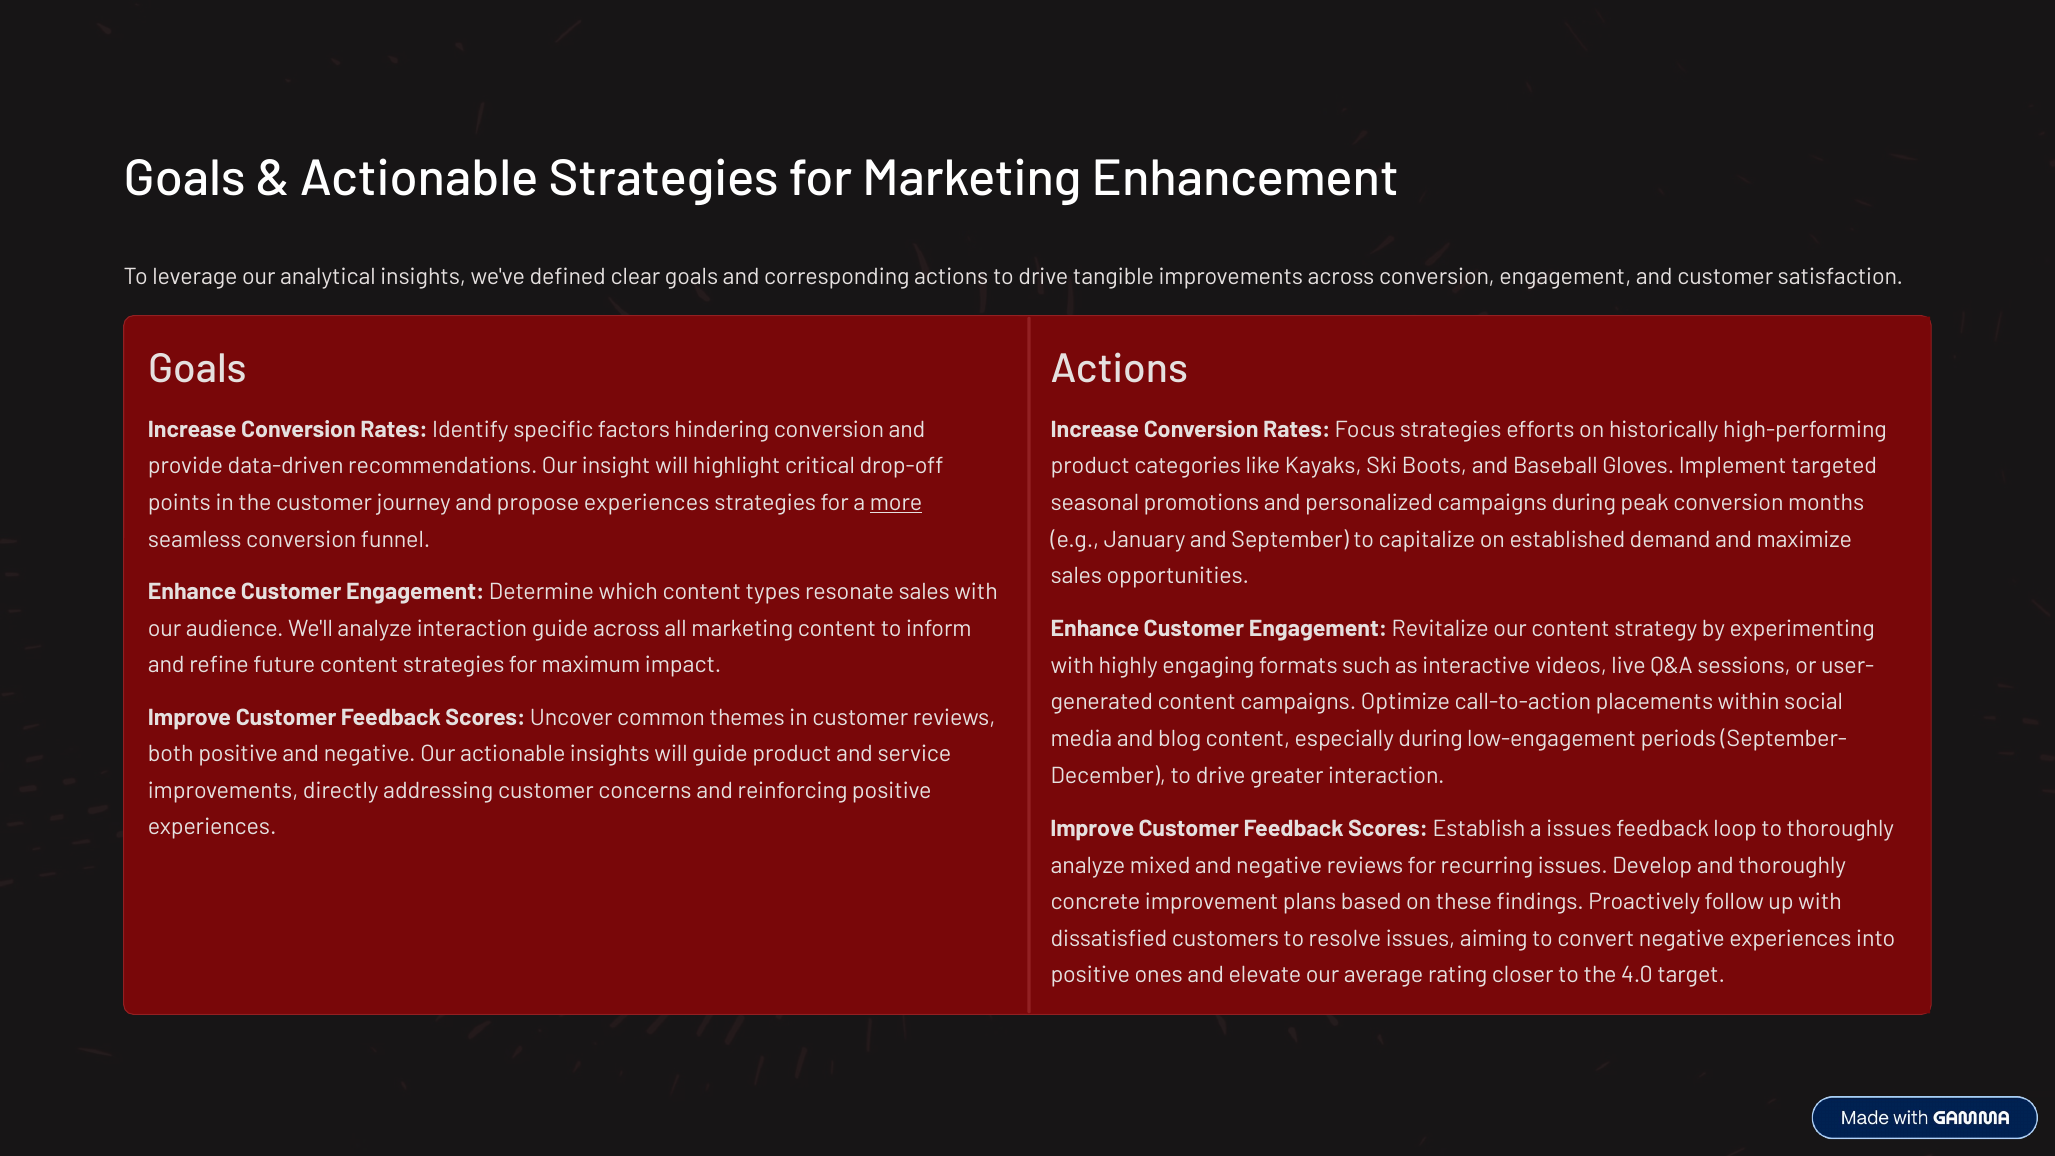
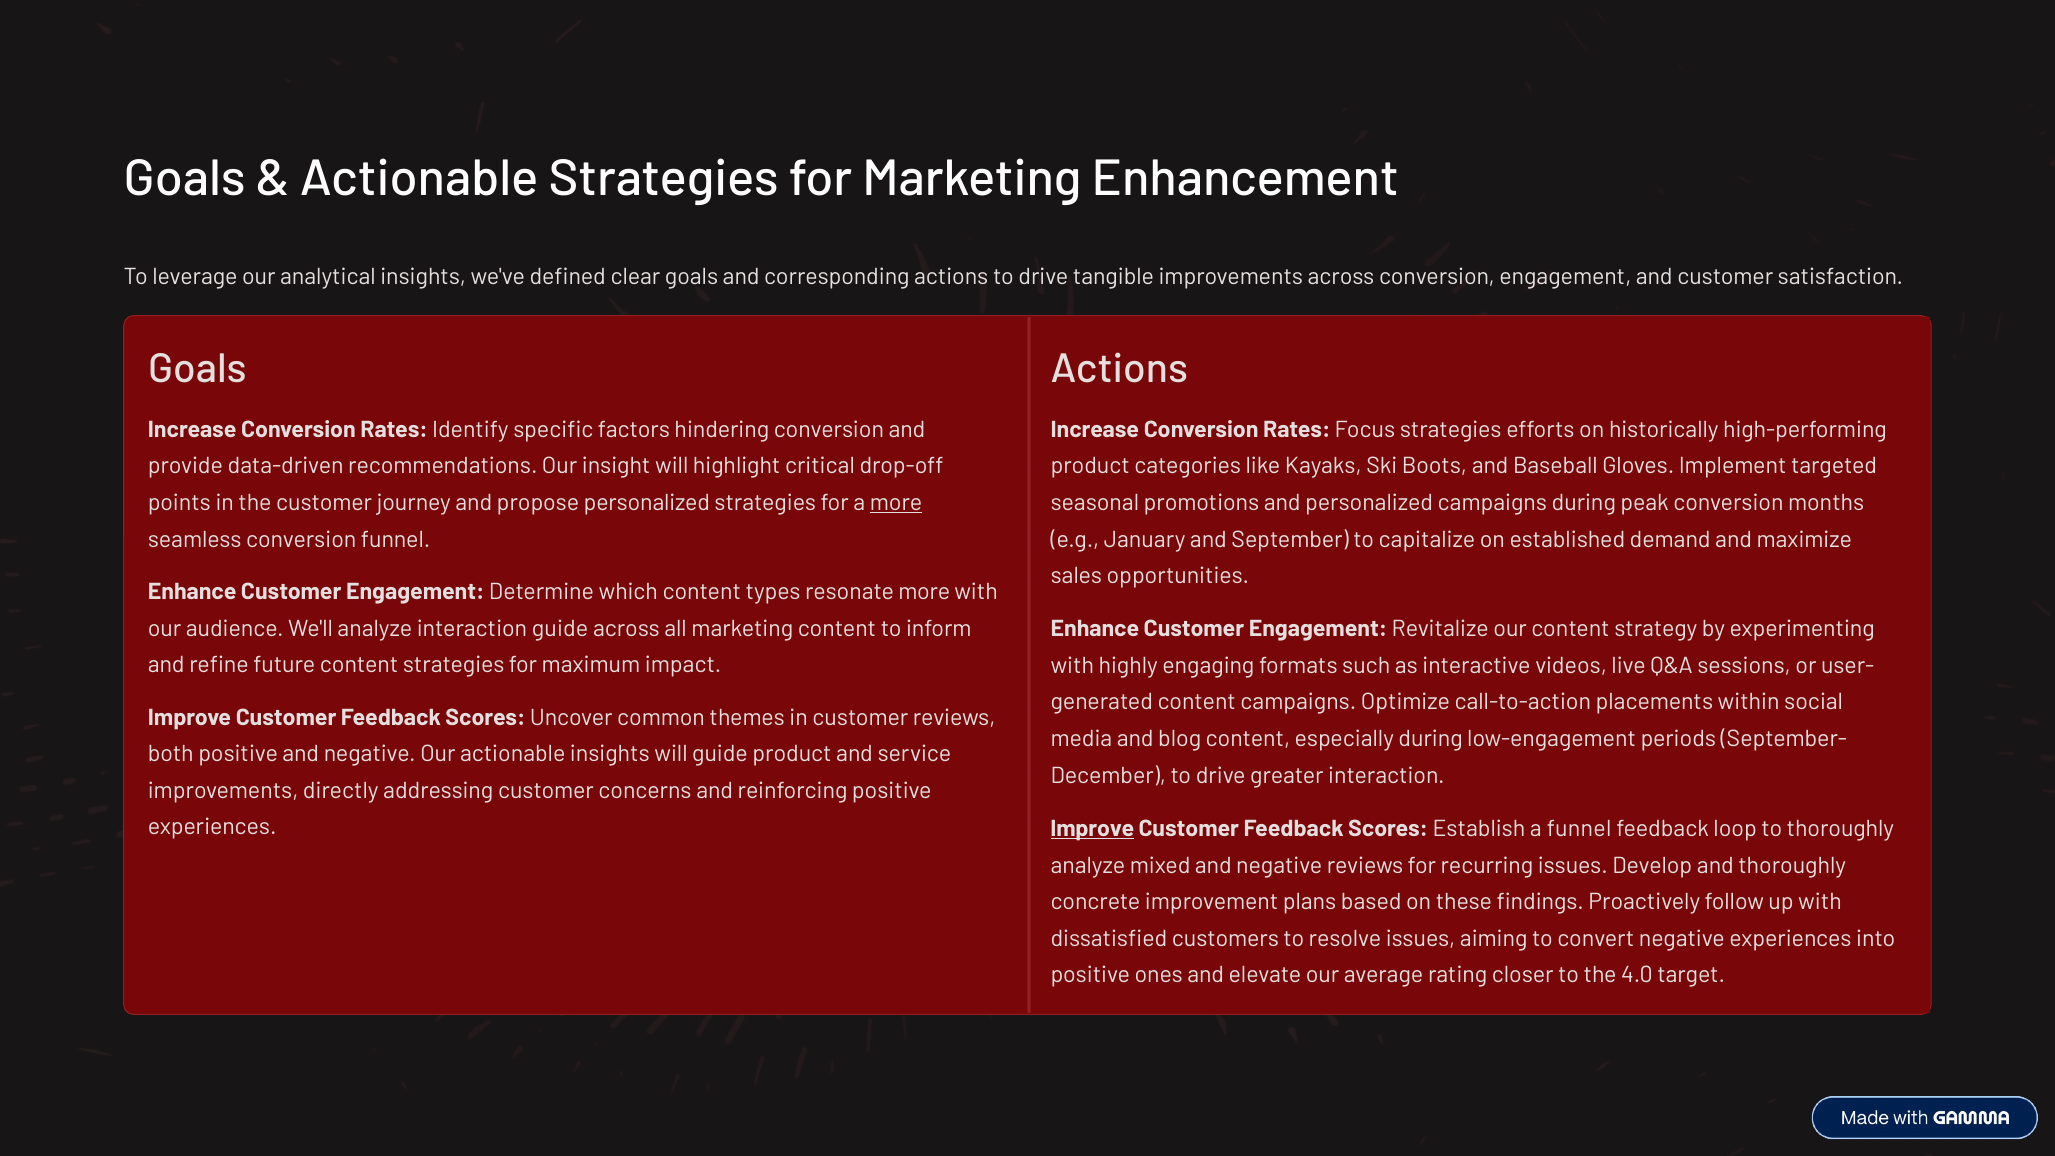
propose experiences: experiences -> personalized
resonate sales: sales -> more
Improve at (1092, 829) underline: none -> present
a issues: issues -> funnel
